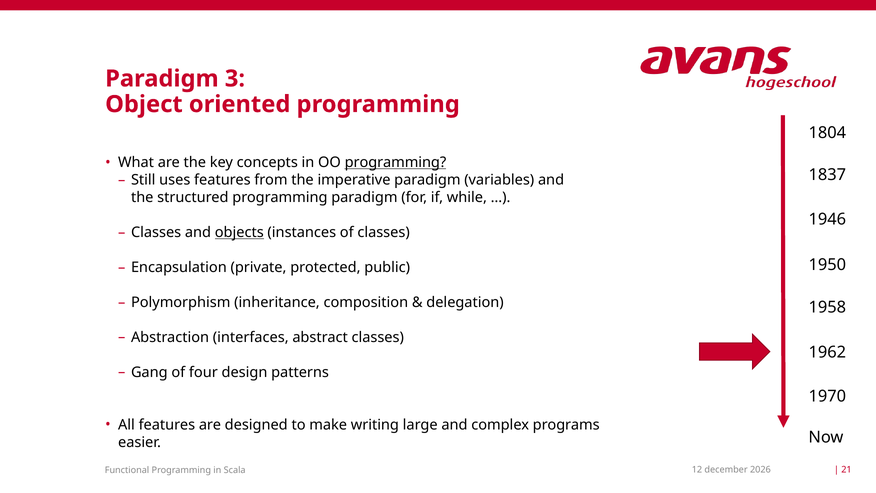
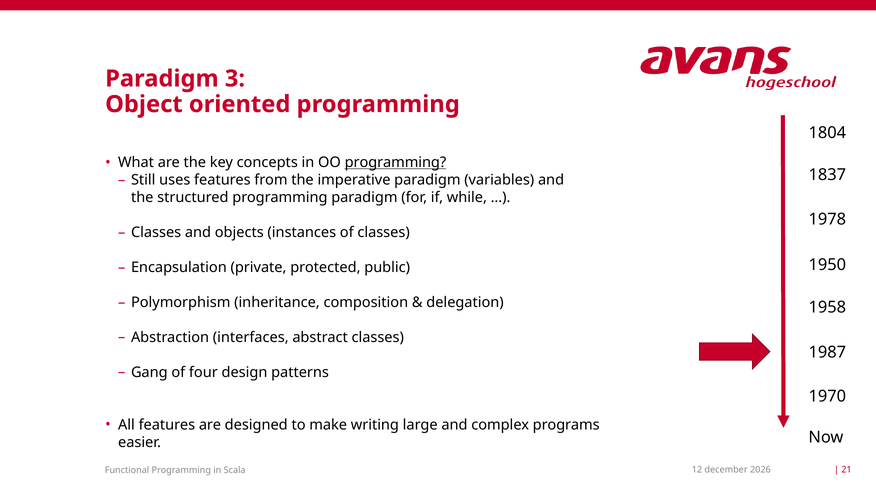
1946: 1946 -> 1978
objects underline: present -> none
1962: 1962 -> 1987
